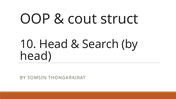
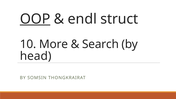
OOP underline: none -> present
cout: cout -> endl
10 Head: Head -> More
